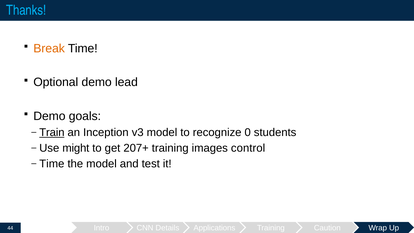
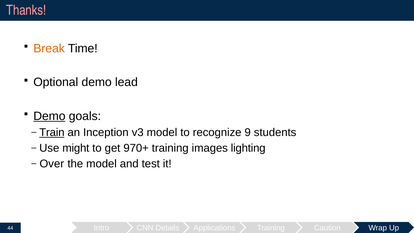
Thanks colour: light blue -> pink
Demo at (49, 116) underline: none -> present
0: 0 -> 9
207+: 207+ -> 970+
control: control -> lighting
Time at (52, 164): Time -> Over
